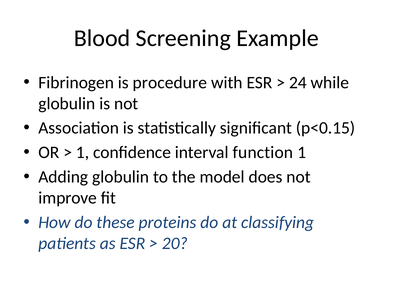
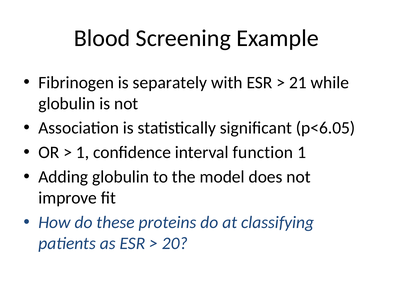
procedure: procedure -> separately
24: 24 -> 21
p<0.15: p<0.15 -> p<6.05
